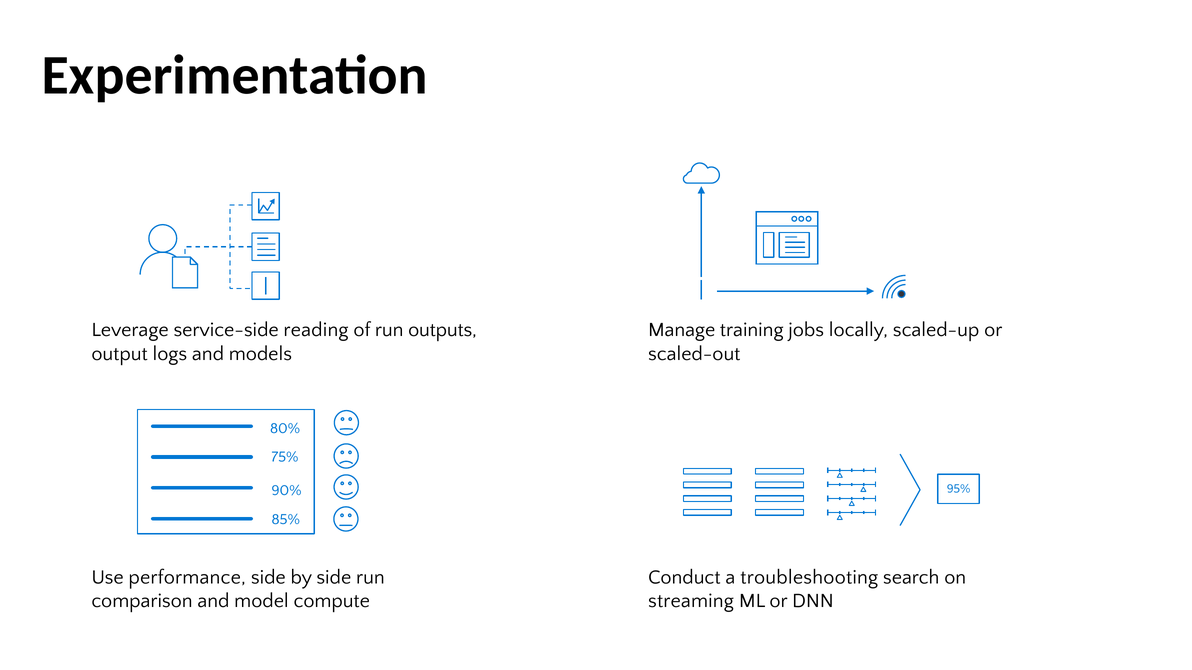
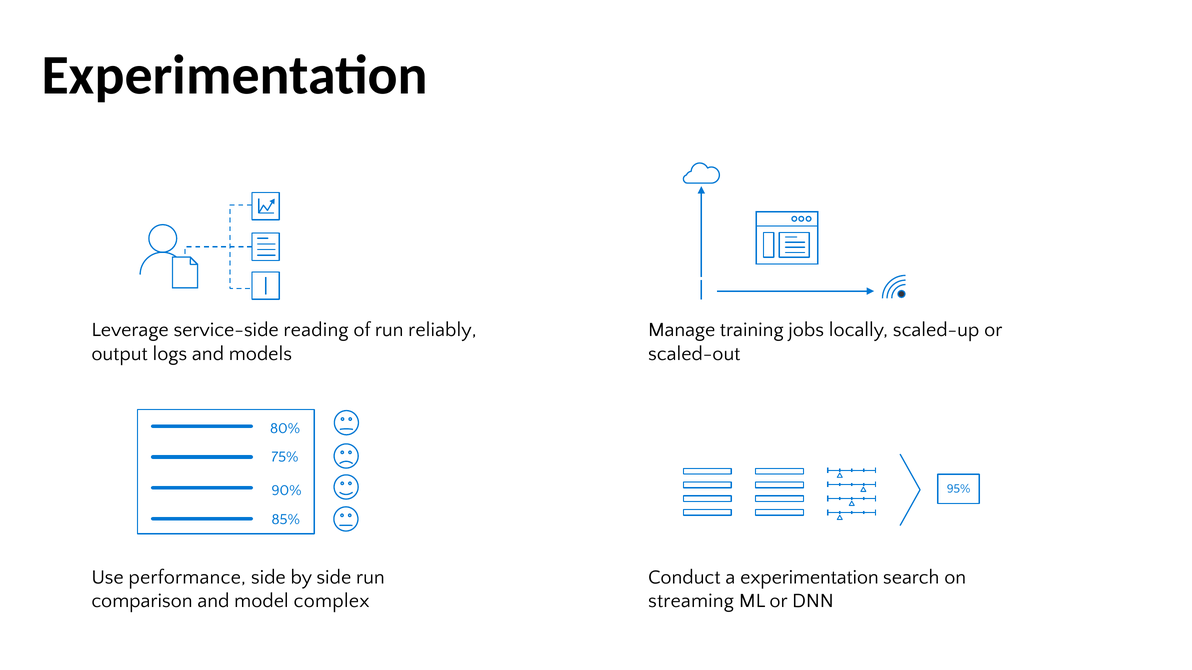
outputs: outputs -> reliably
a troubleshooting: troubleshooting -> experimentation
compute: compute -> complex
